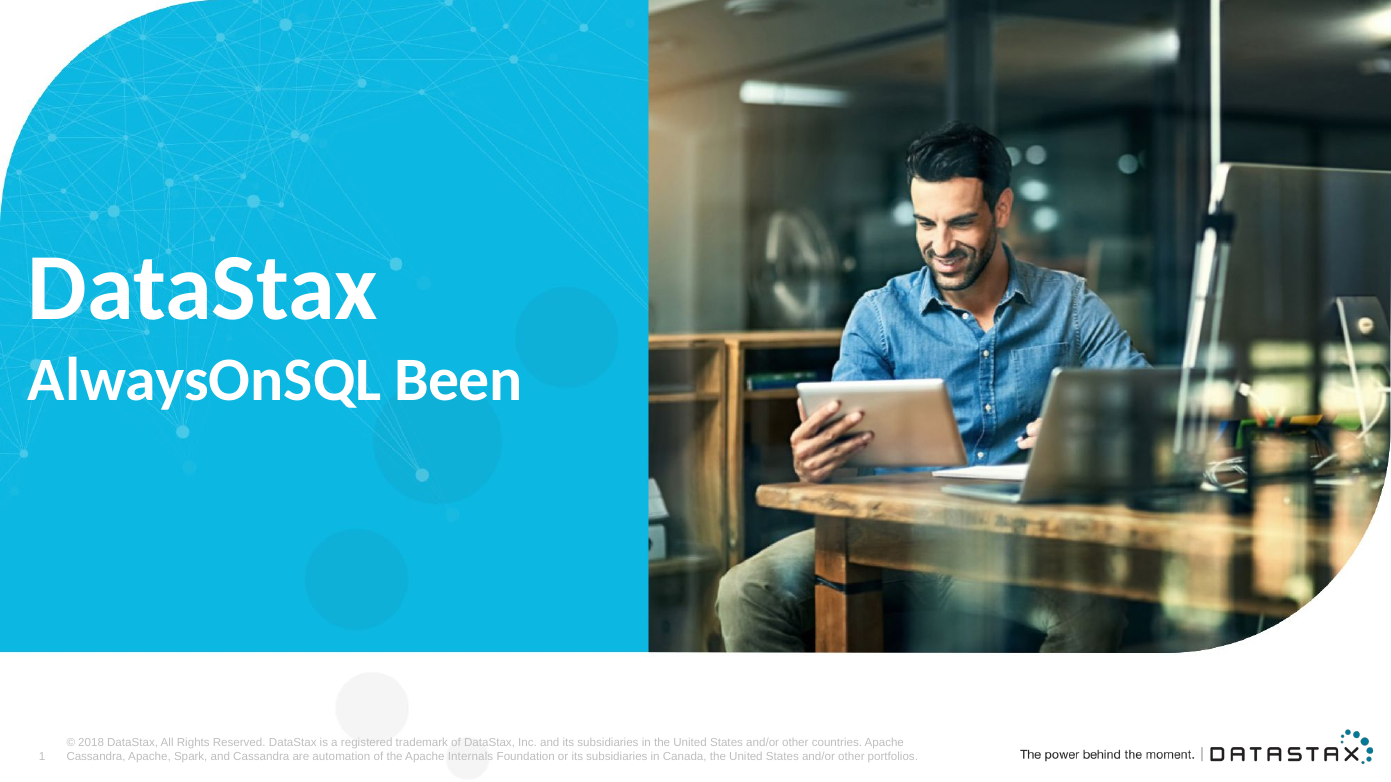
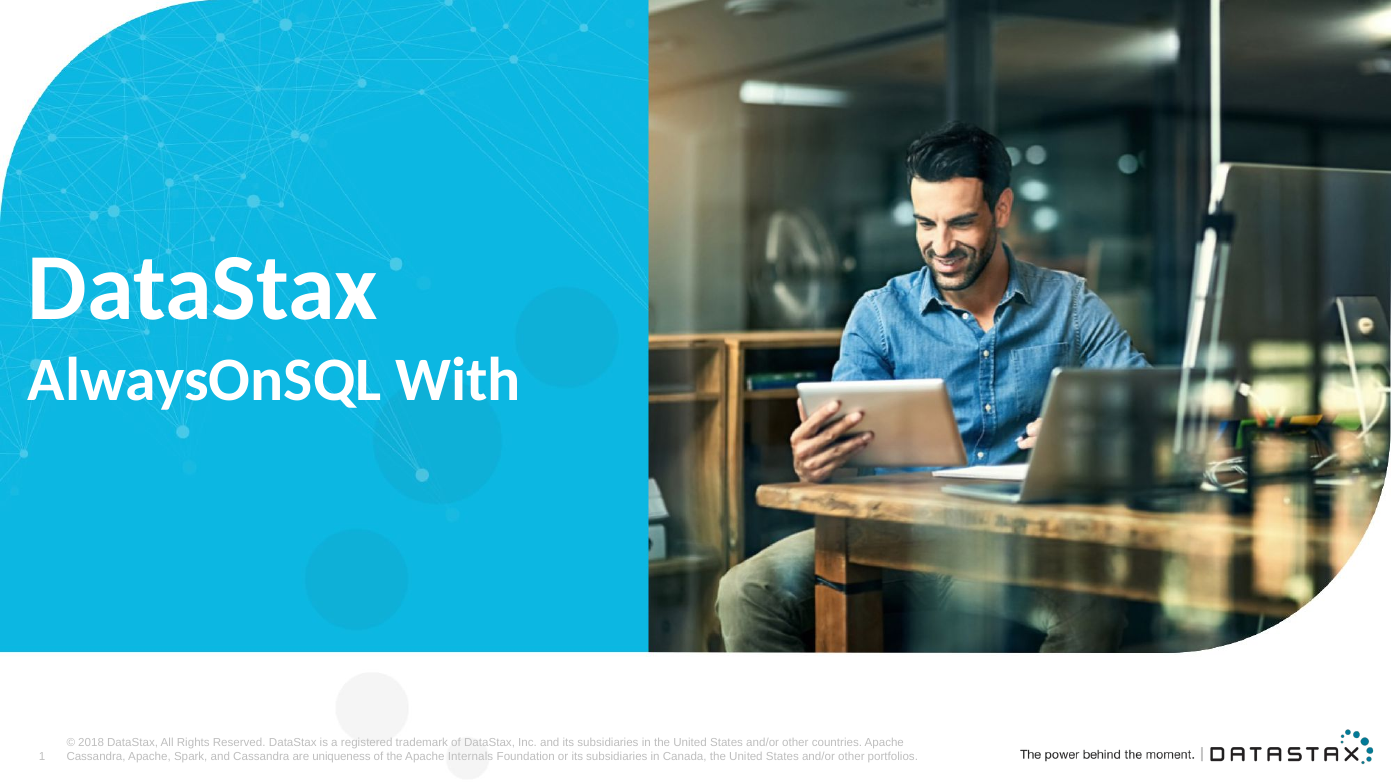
Been: Been -> With
automation: automation -> uniqueness
